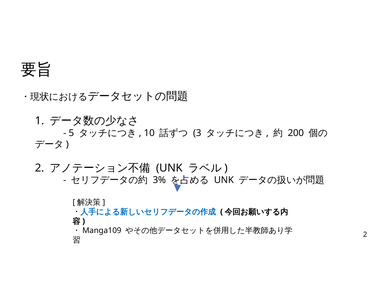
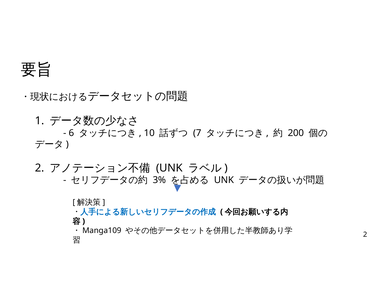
5: 5 -> 6
3: 3 -> 7
